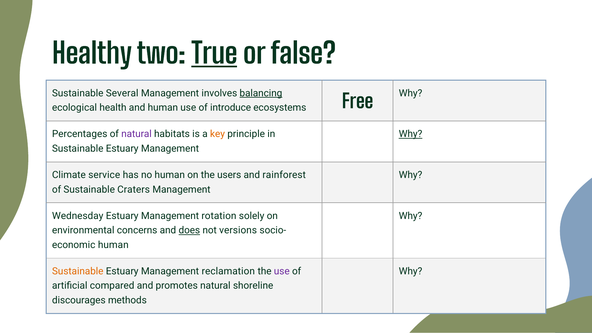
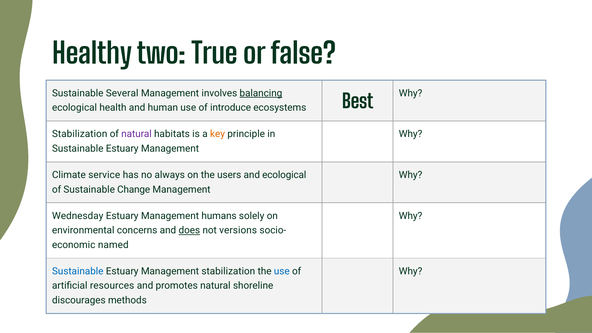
True underline: present -> none
Free: Free -> Best
Percentages at (80, 134): Percentages -> Stabilization
Why at (411, 134) underline: present -> none
no human: human -> always
and rainforest: rainforest -> ecological
Craters: Craters -> Change
rotation: rotation -> humans
human at (113, 245): human -> named
Sustainable at (78, 271) colour: orange -> blue
Management reclamation: reclamation -> stabilization
use at (282, 271) colour: purple -> blue
compared: compared -> resources
